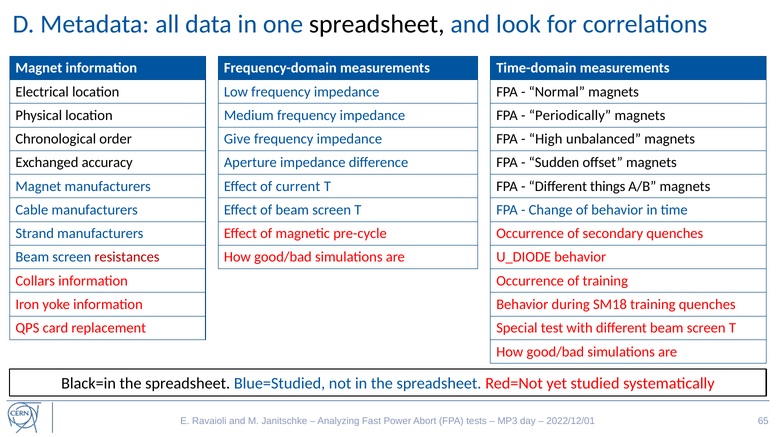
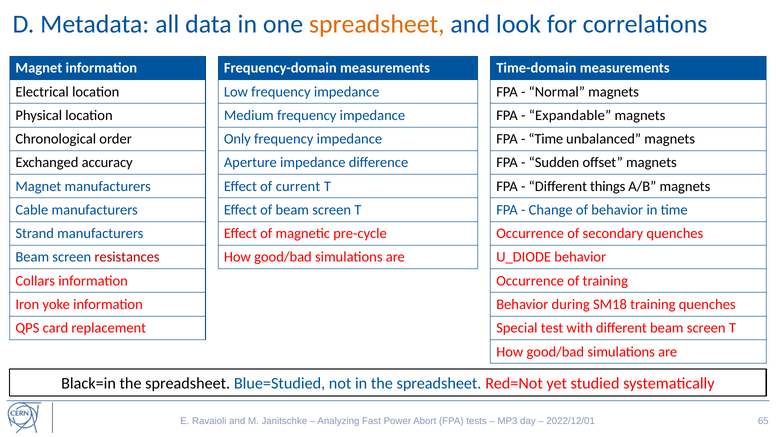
spreadsheet at (377, 24) colour: black -> orange
Periodically: Periodically -> Expandable
Give: Give -> Only
High at (546, 139): High -> Time
